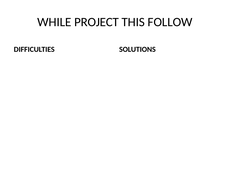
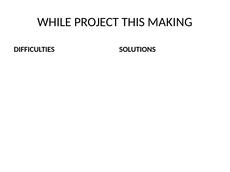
FOLLOW: FOLLOW -> MAKING
